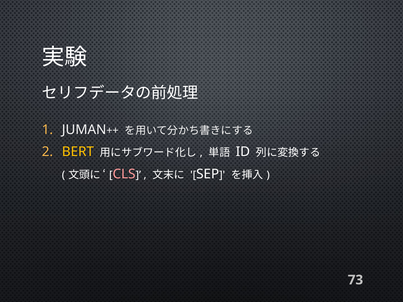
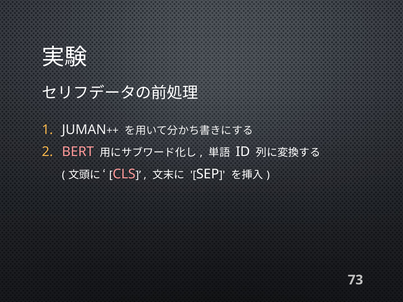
BERT colour: yellow -> pink
